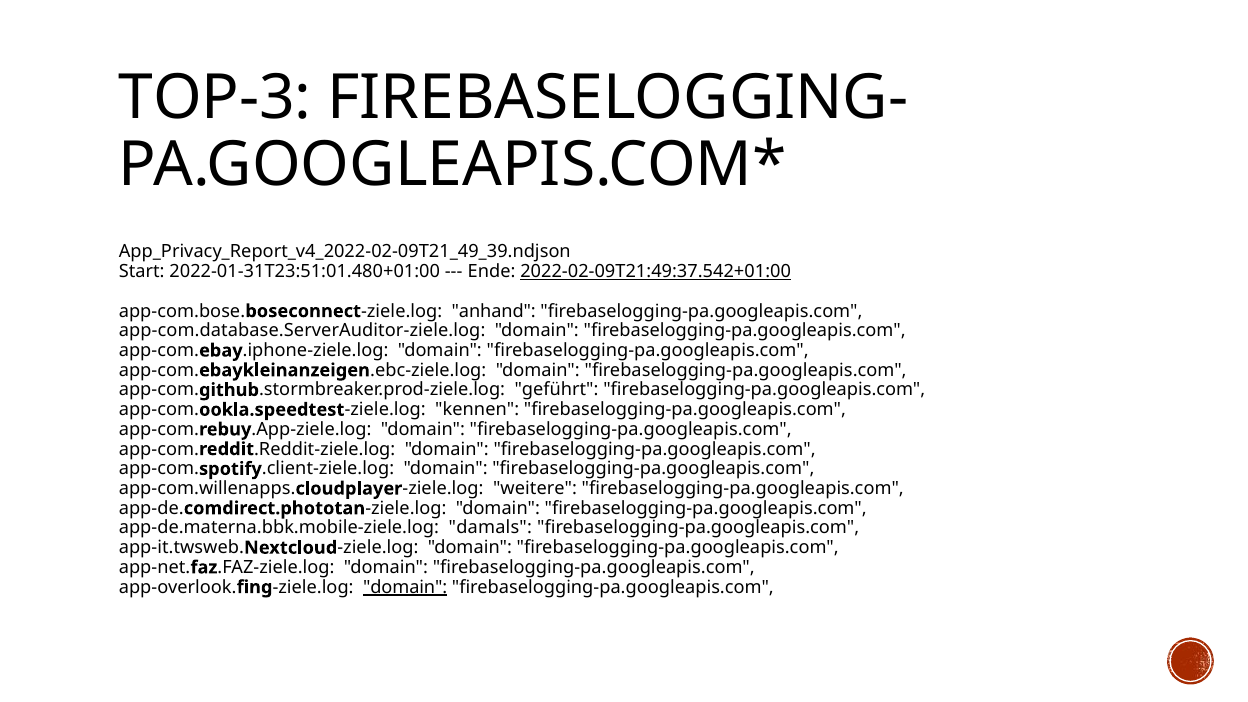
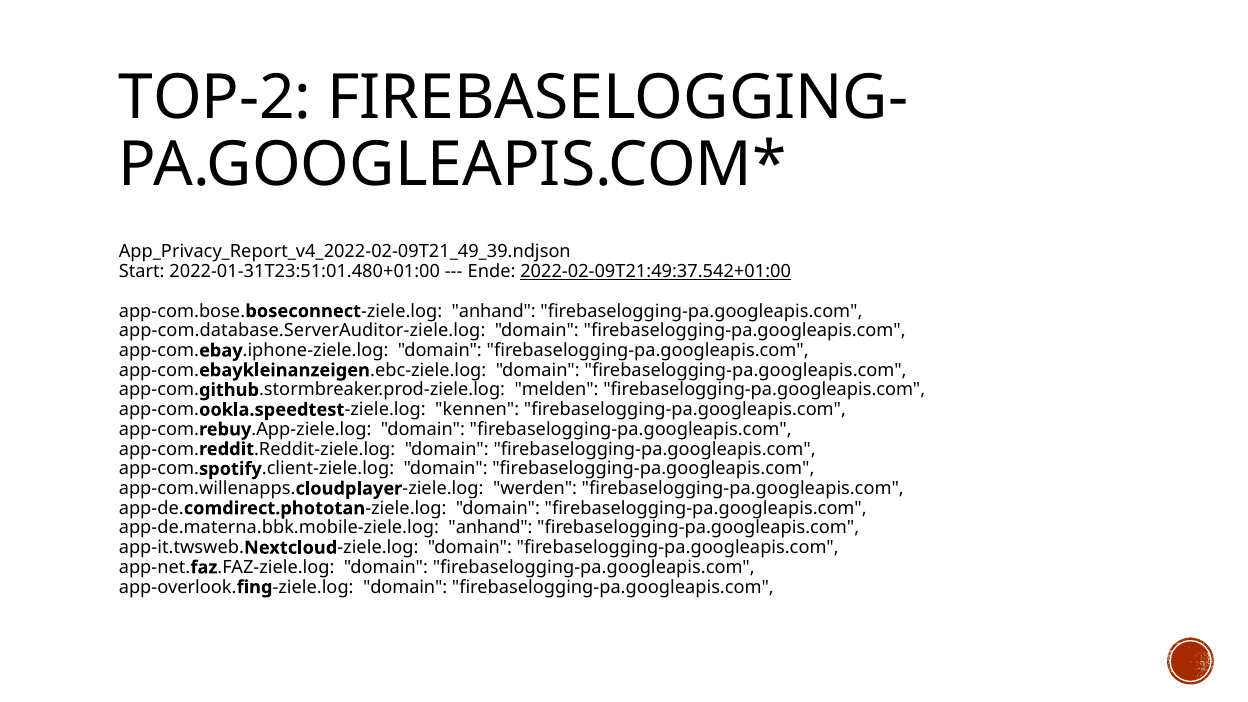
TOP-3: TOP-3 -> TOP-2
geführt: geführt -> melden
weitere: weitere -> werden
app-de.materna.bbk.mobile-ziele.log damals: damals -> anhand
domain at (405, 587) underline: present -> none
